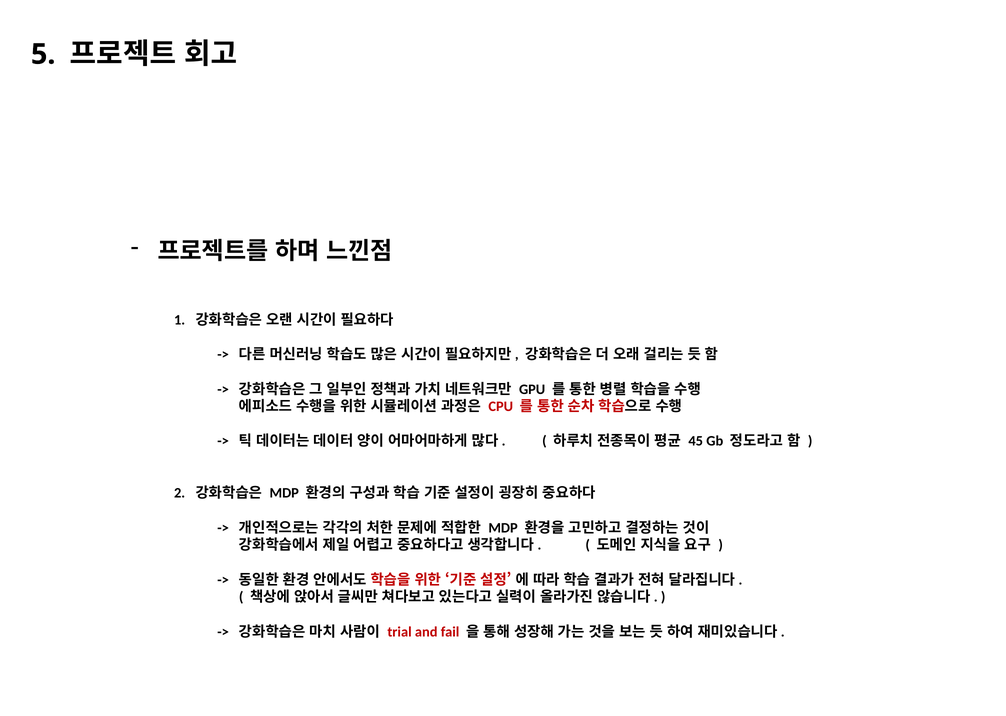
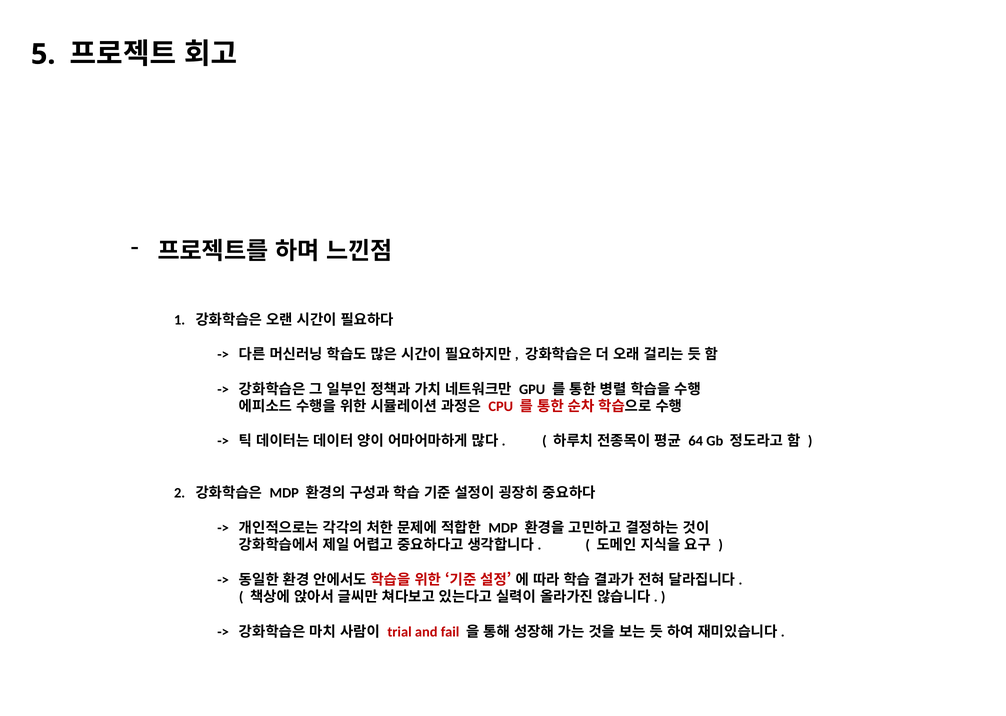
45: 45 -> 64
